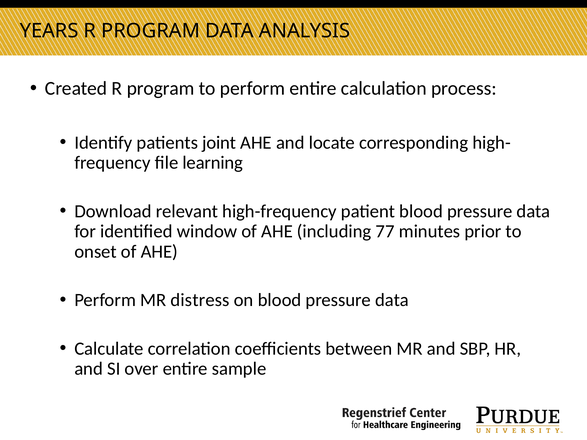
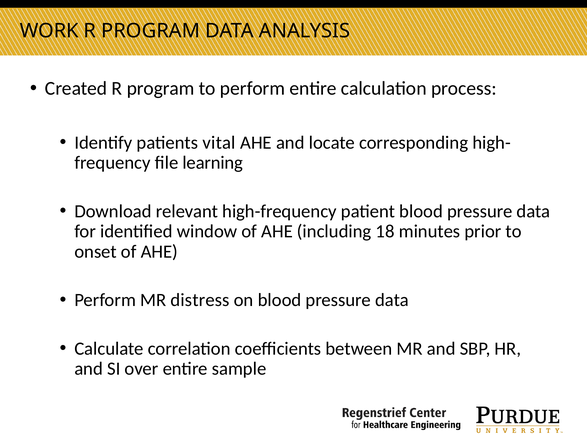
YEARS: YEARS -> WORK
joint: joint -> vital
77: 77 -> 18
